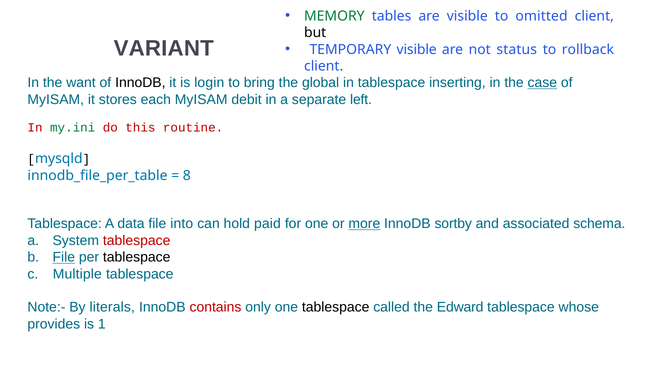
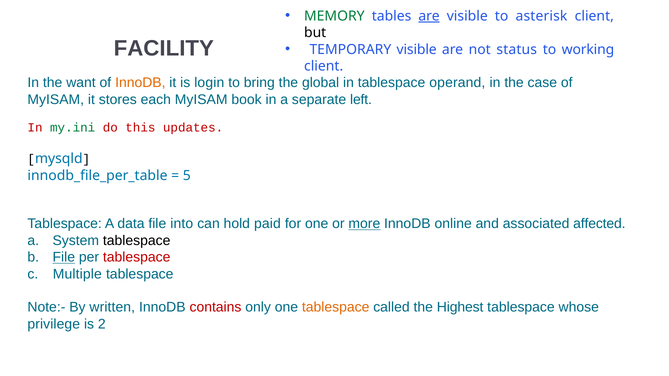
are at (429, 16) underline: none -> present
omitted: omitted -> asterisk
VARIANT: VARIANT -> FACILITY
rollback: rollback -> working
InnoDB at (140, 83) colour: black -> orange
inserting: inserting -> operand
case underline: present -> none
debit: debit -> book
routine: routine -> updates
8: 8 -> 5
sortby: sortby -> online
schema: schema -> affected
tablespace at (137, 241) colour: red -> black
tablespace at (137, 257) colour: black -> red
literals: literals -> written
tablespace at (336, 308) colour: black -> orange
Edward: Edward -> Highest
provides: provides -> privilege
1: 1 -> 2
